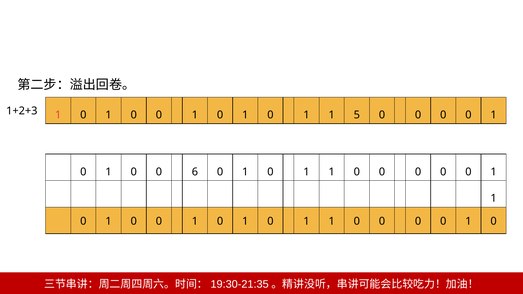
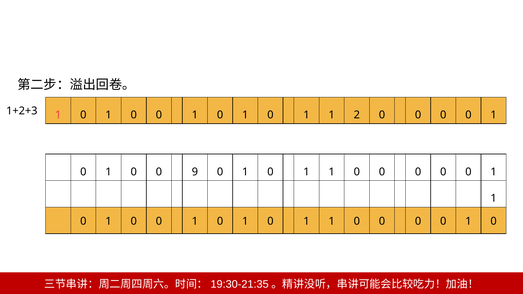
5: 5 -> 2
6: 6 -> 9
